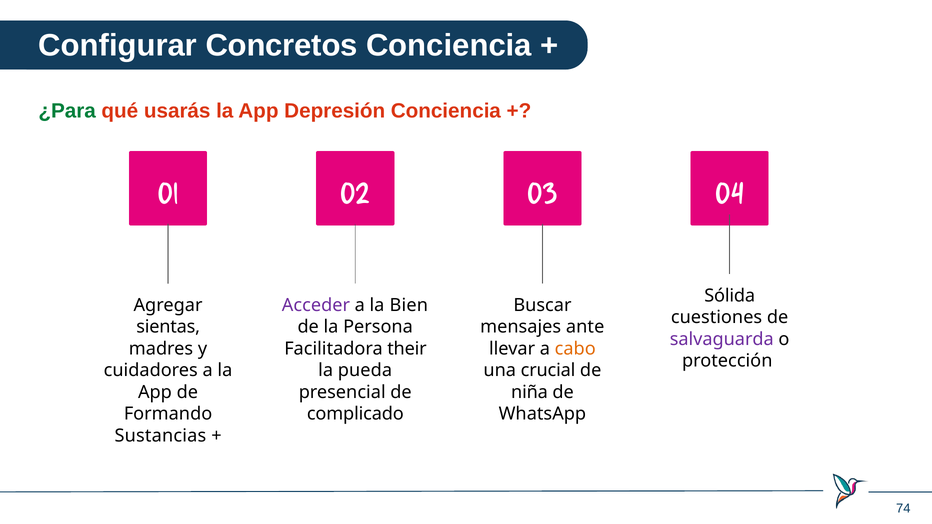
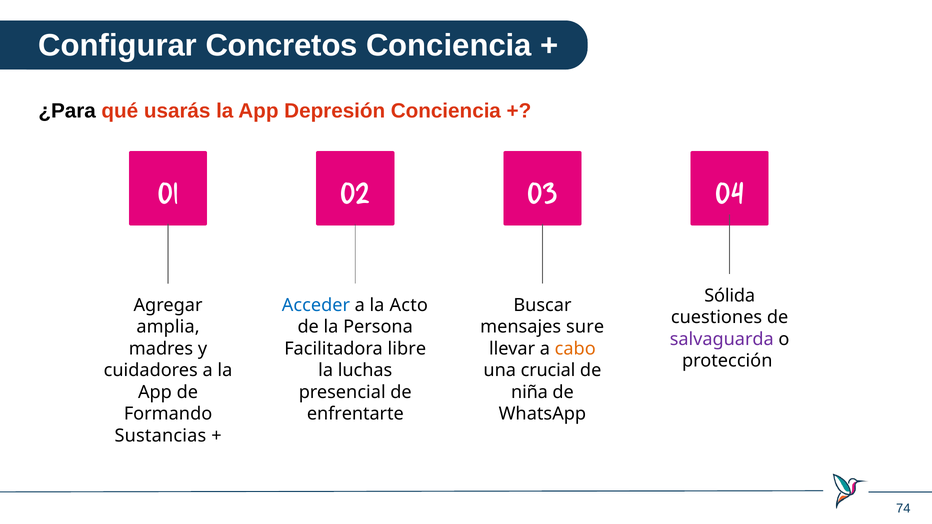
¿Para colour: green -> black
Acceder colour: purple -> blue
Bien: Bien -> Acto
sientas: sientas -> amplia
ante: ante -> sure
their: their -> libre
pueda: pueda -> luchas
complicado: complicado -> enfrentarte
